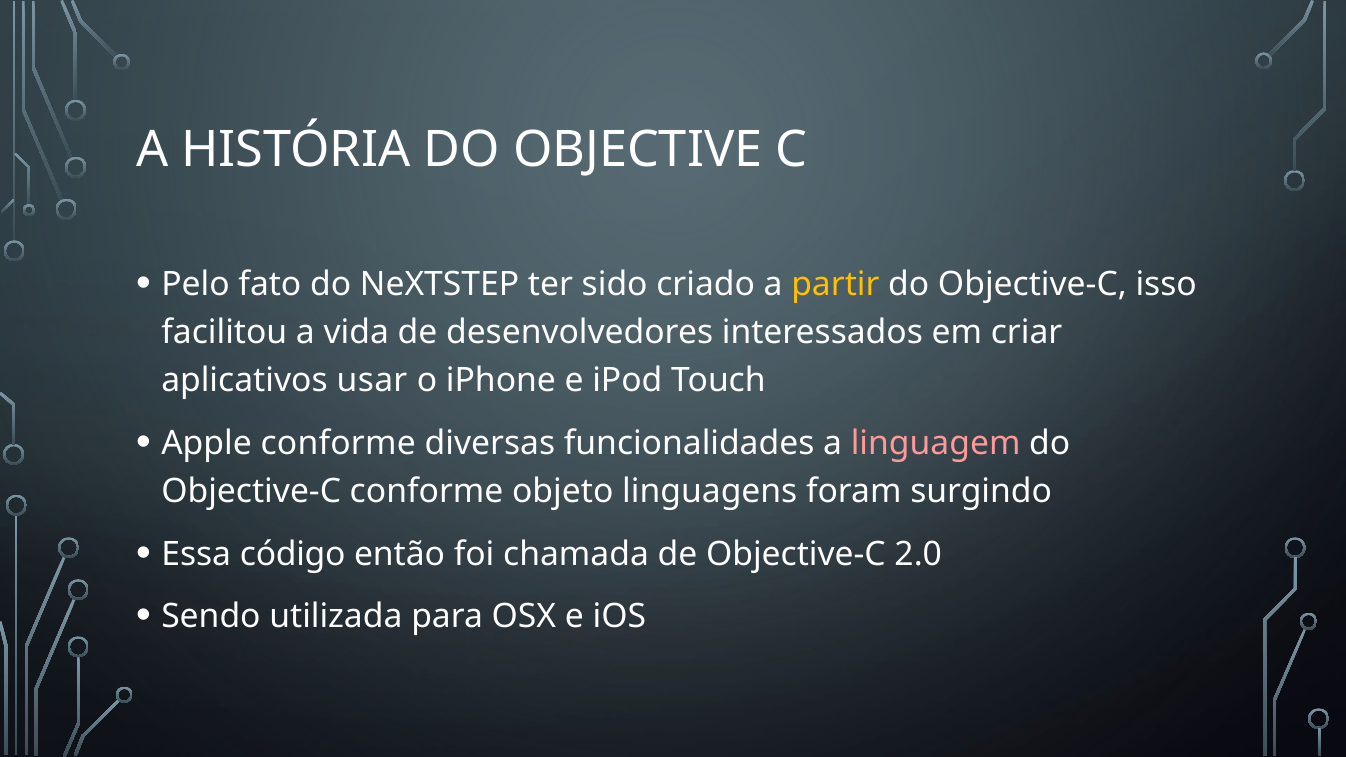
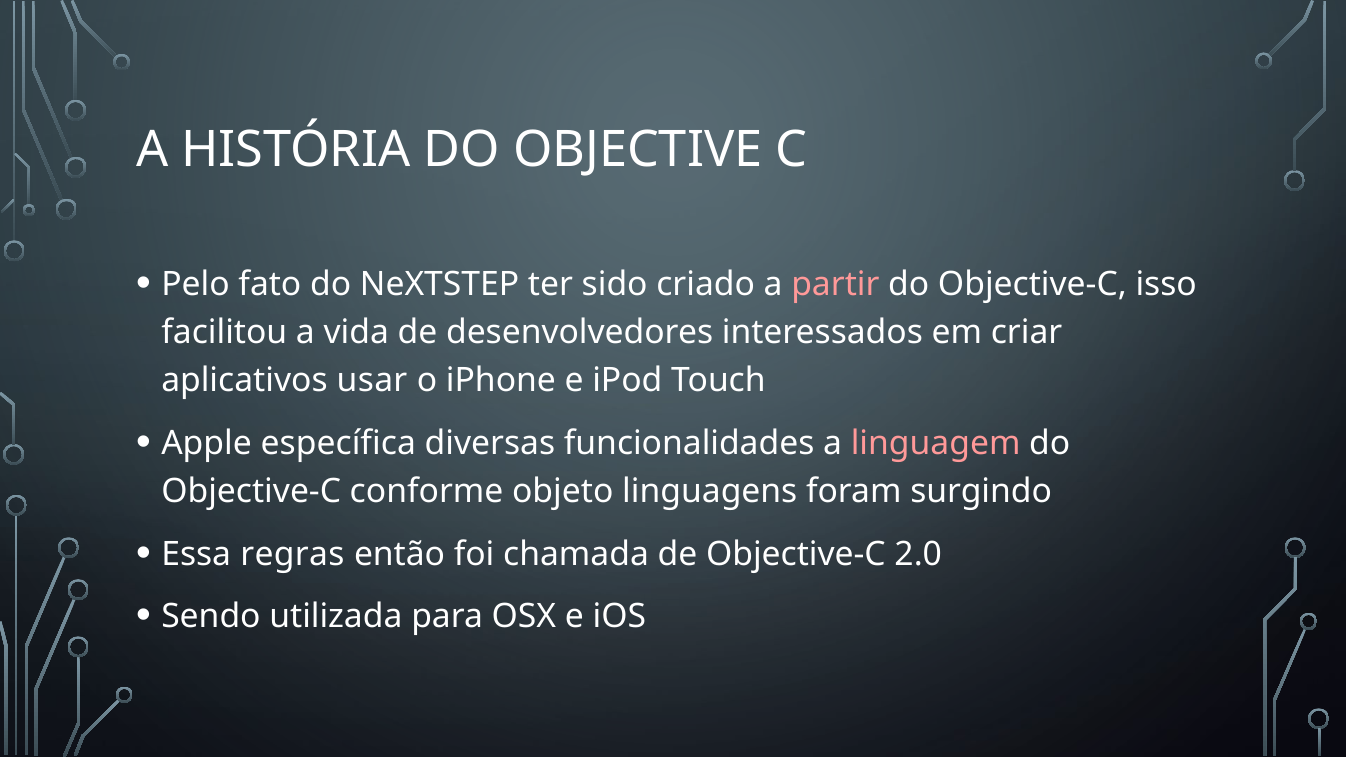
partir colour: yellow -> pink
Apple conforme: conforme -> específica
código: código -> regras
